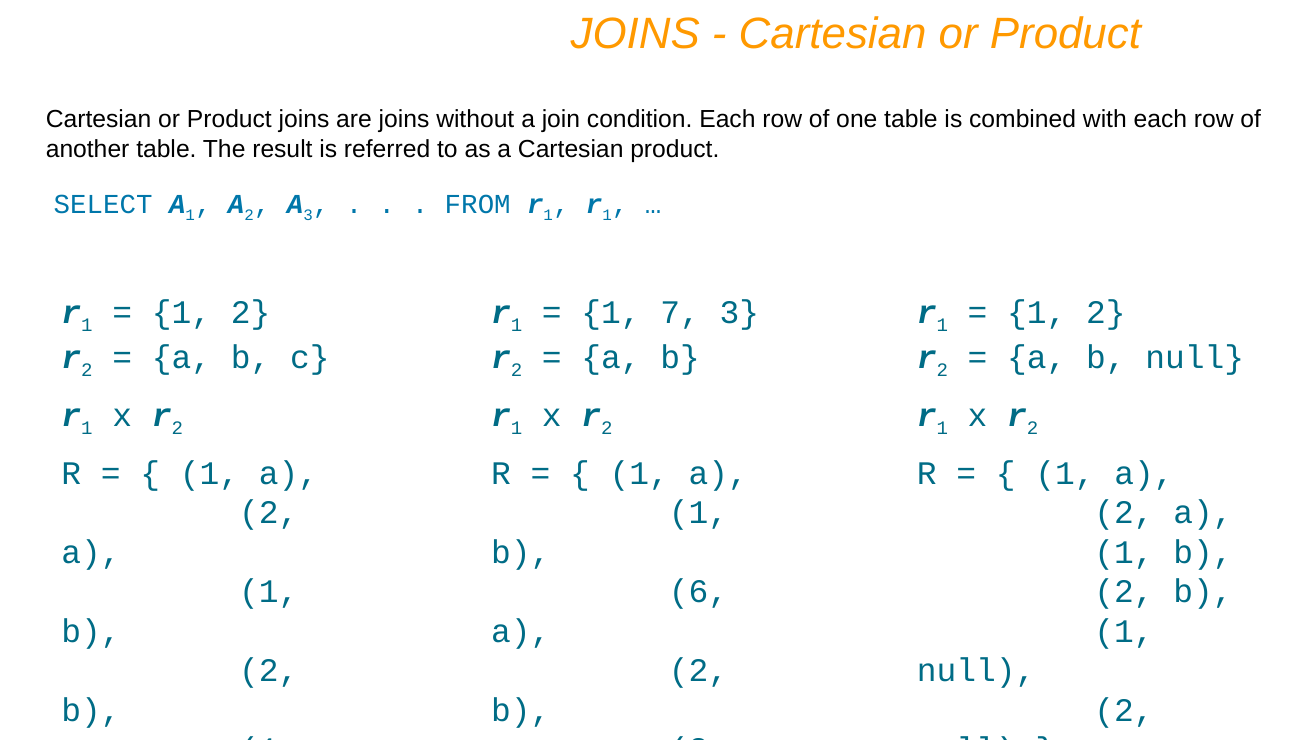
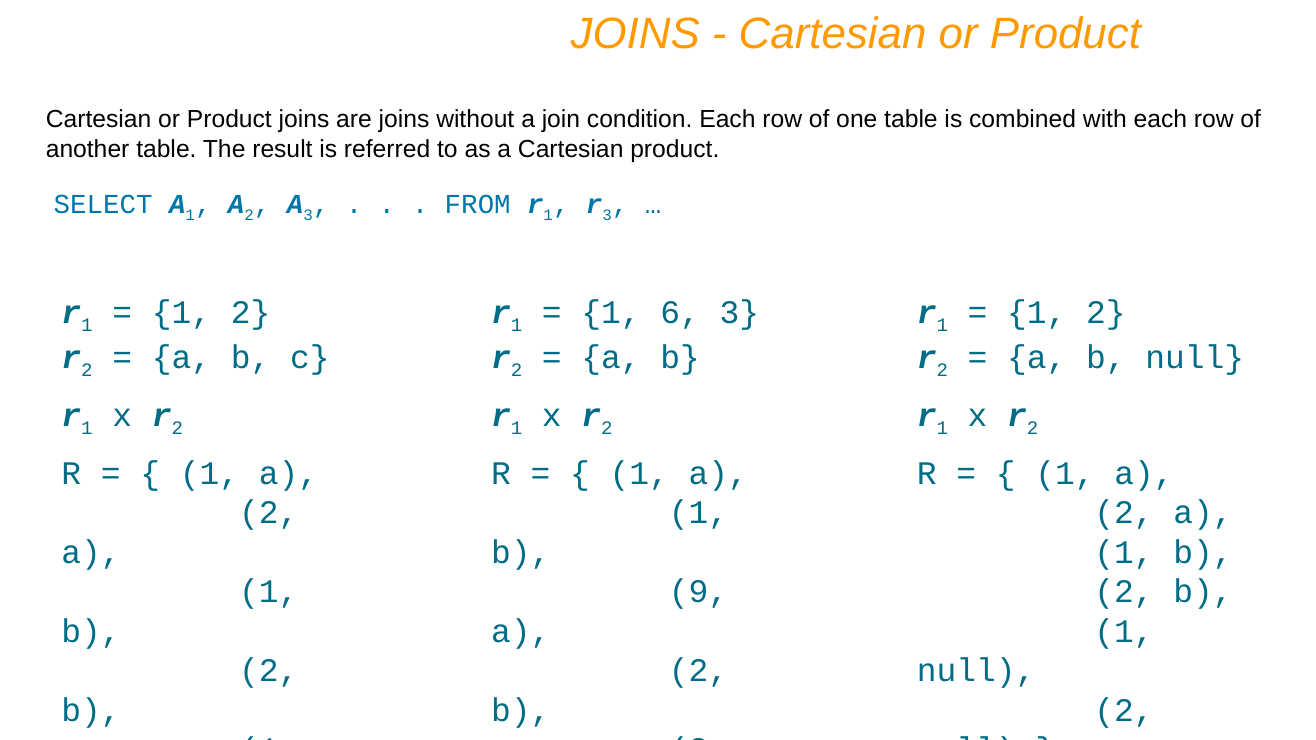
1 at (607, 215): 1 -> 3
7: 7 -> 6
6: 6 -> 9
